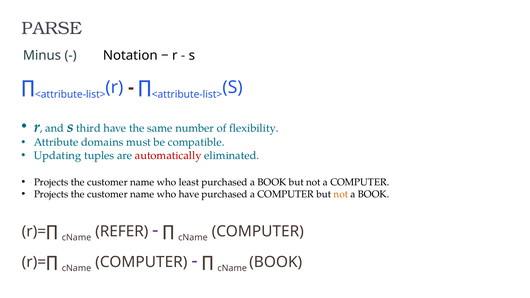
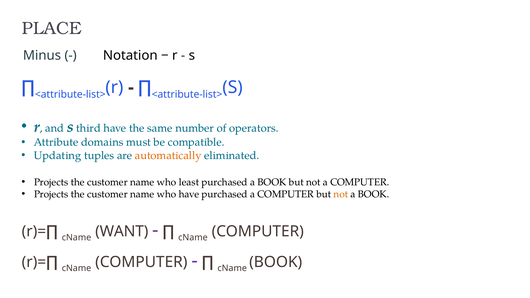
PARSE: PARSE -> PLACE
flexibility: flexibility -> operators
automatically colour: red -> orange
REFER: REFER -> WANT
